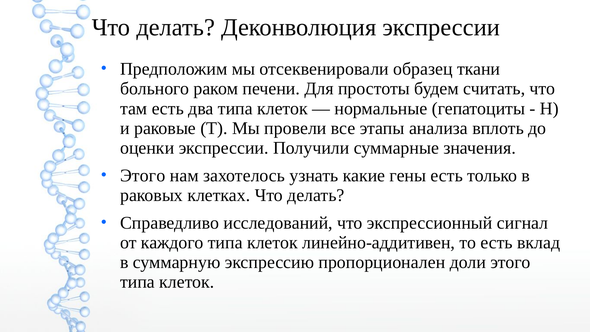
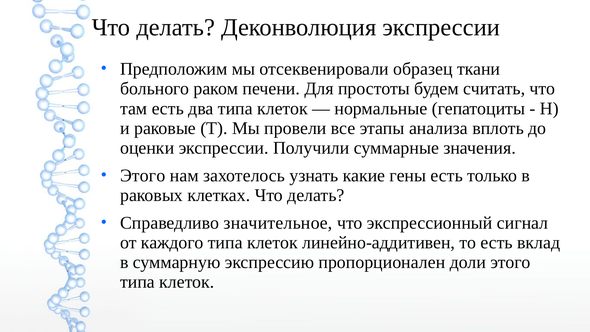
исследований: исследований -> значительное
